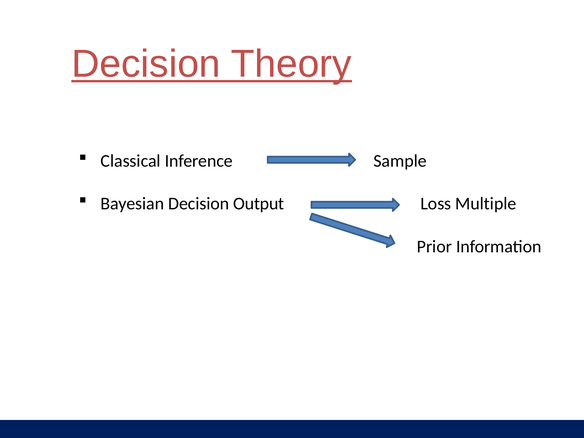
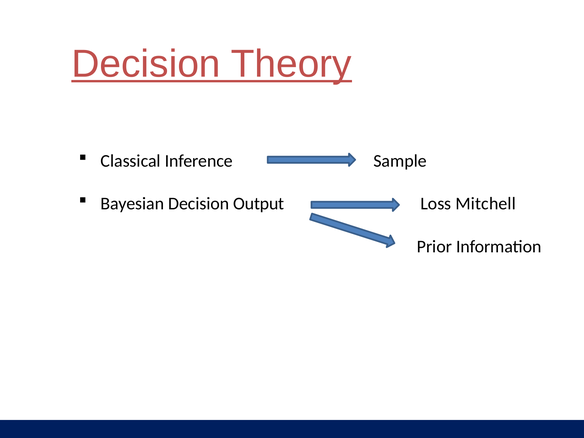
Multiple: Multiple -> Mitchell
